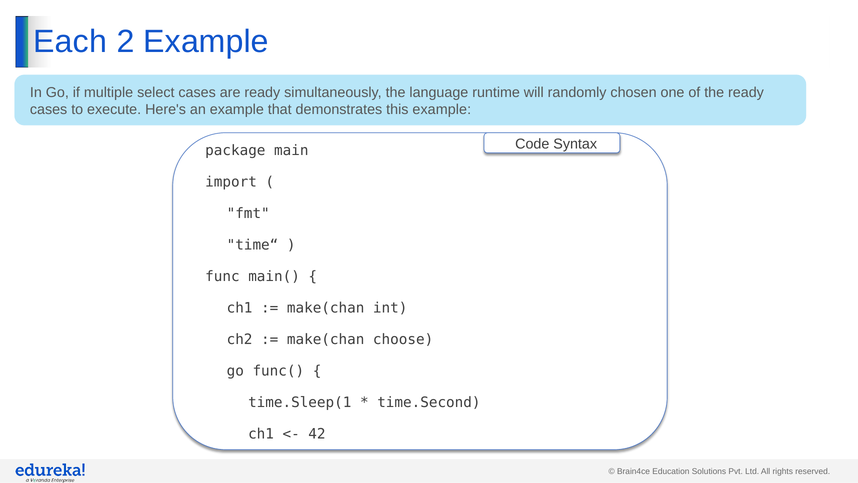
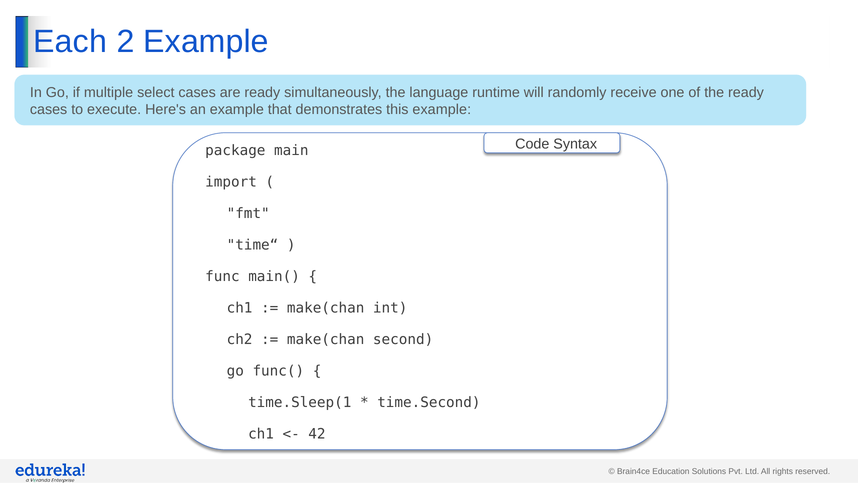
chosen: chosen -> receive
choose: choose -> second
